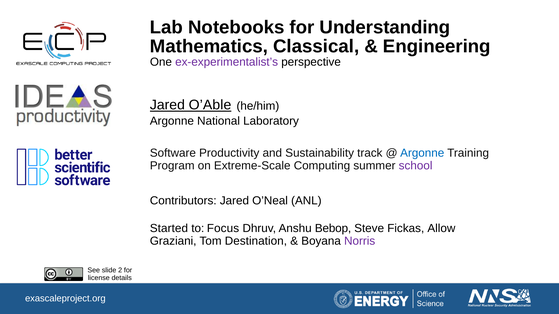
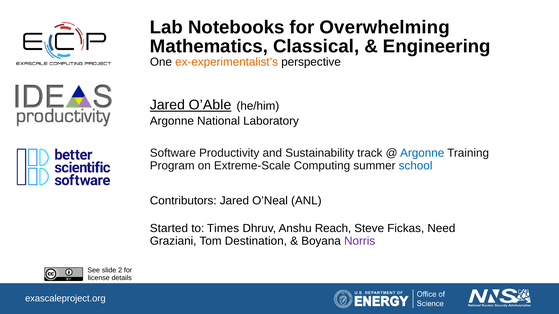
Understanding: Understanding -> Overwhelming
ex-experimentalist’s colour: purple -> orange
school colour: purple -> blue
Focus: Focus -> Times
Bebop: Bebop -> Reach
Allow: Allow -> Need
